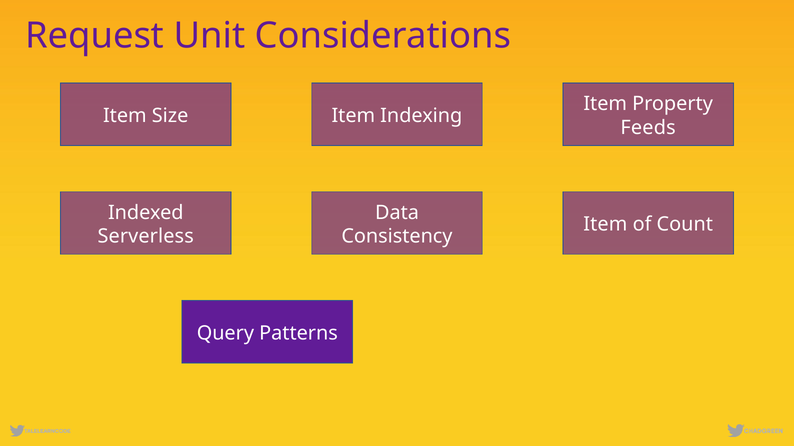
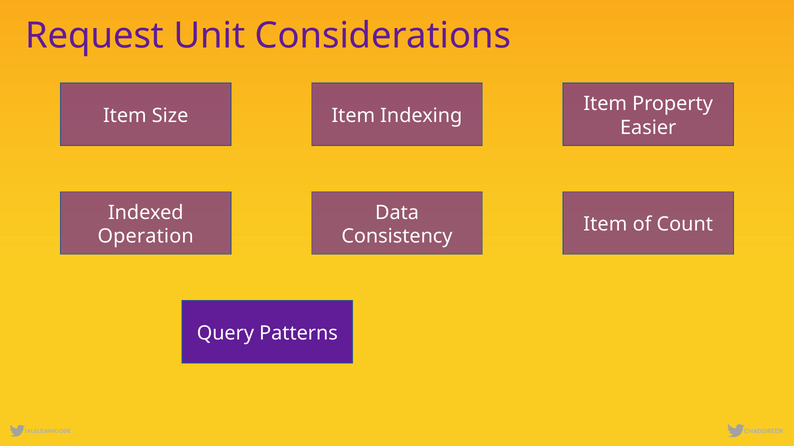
Feeds: Feeds -> Easier
Serverless: Serverless -> Operation
